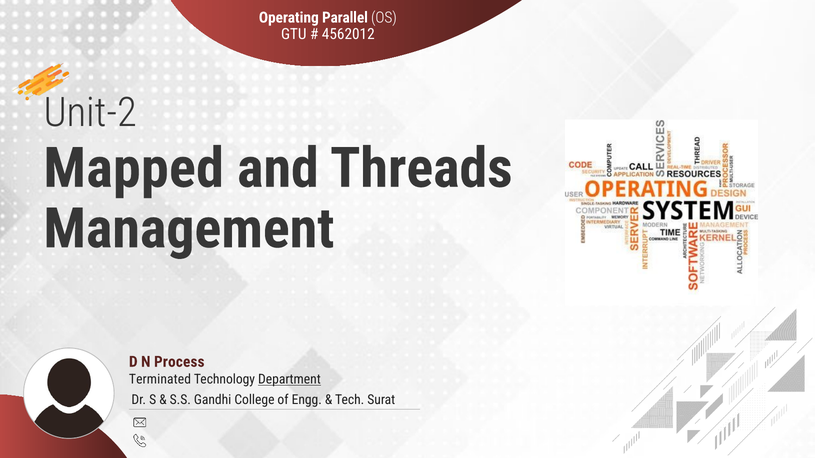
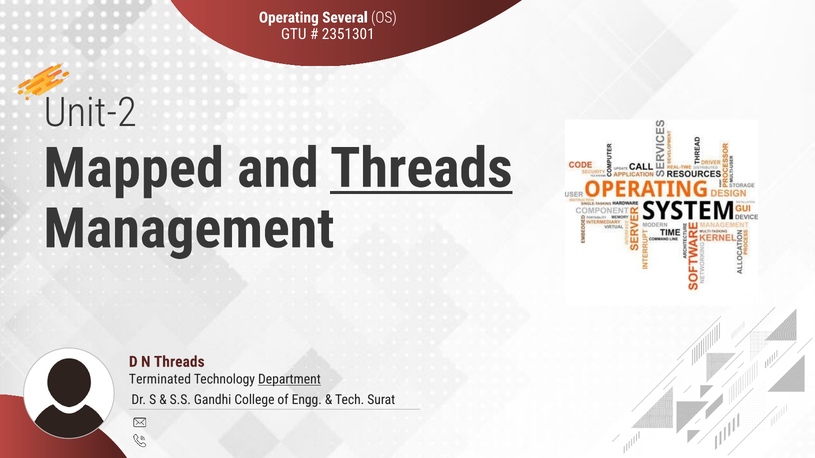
Parallel: Parallel -> Several
4562012: 4562012 -> 2351301
Threads at (421, 169) underline: none -> present
N Process: Process -> Threads
